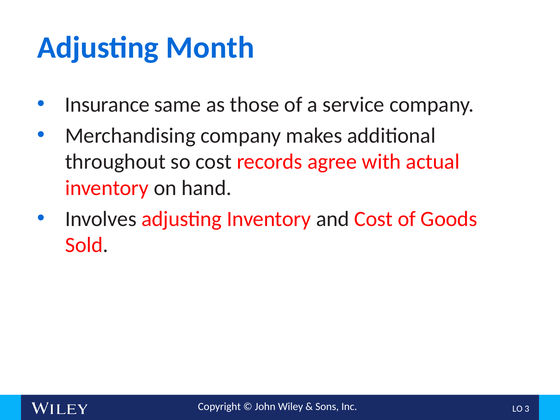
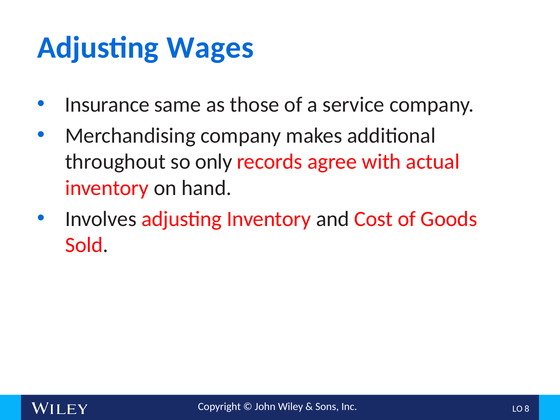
Month: Month -> Wages
so cost: cost -> only
3: 3 -> 8
